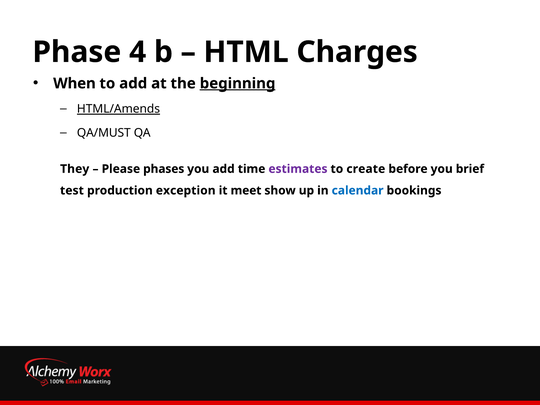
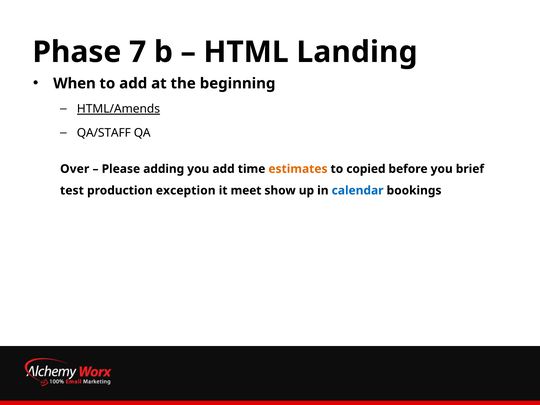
4: 4 -> 7
Charges: Charges -> Landing
beginning underline: present -> none
QA/MUST: QA/MUST -> QA/STAFF
They: They -> Over
phases: phases -> adding
estimates colour: purple -> orange
create: create -> copied
